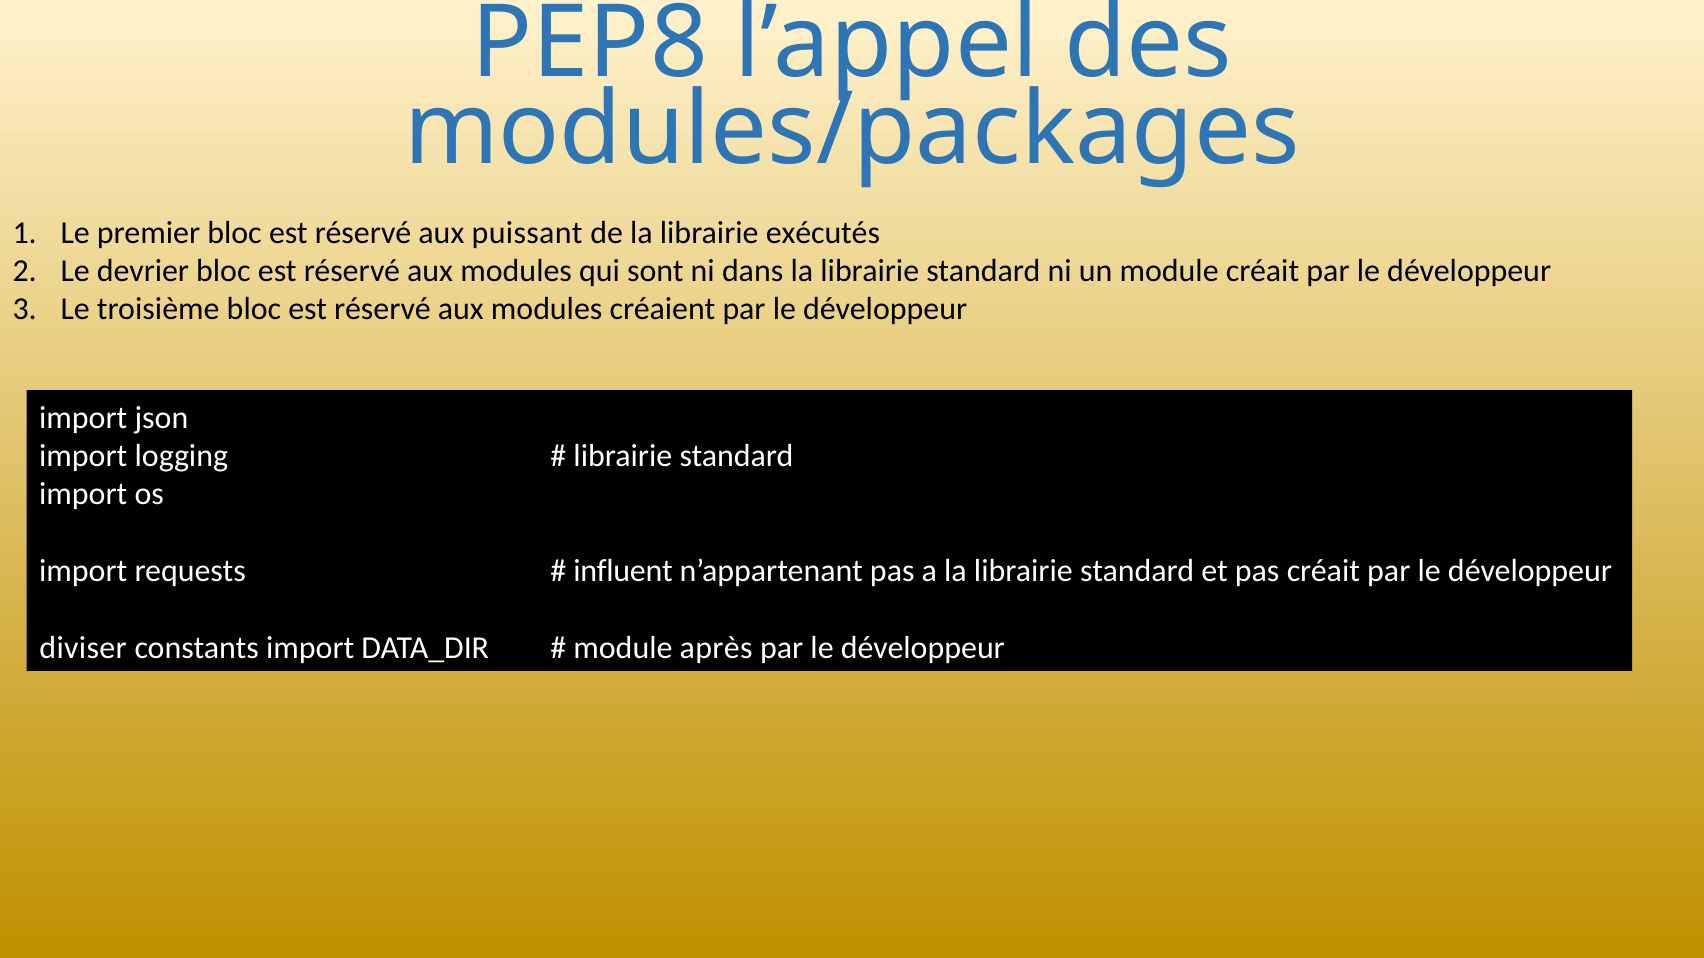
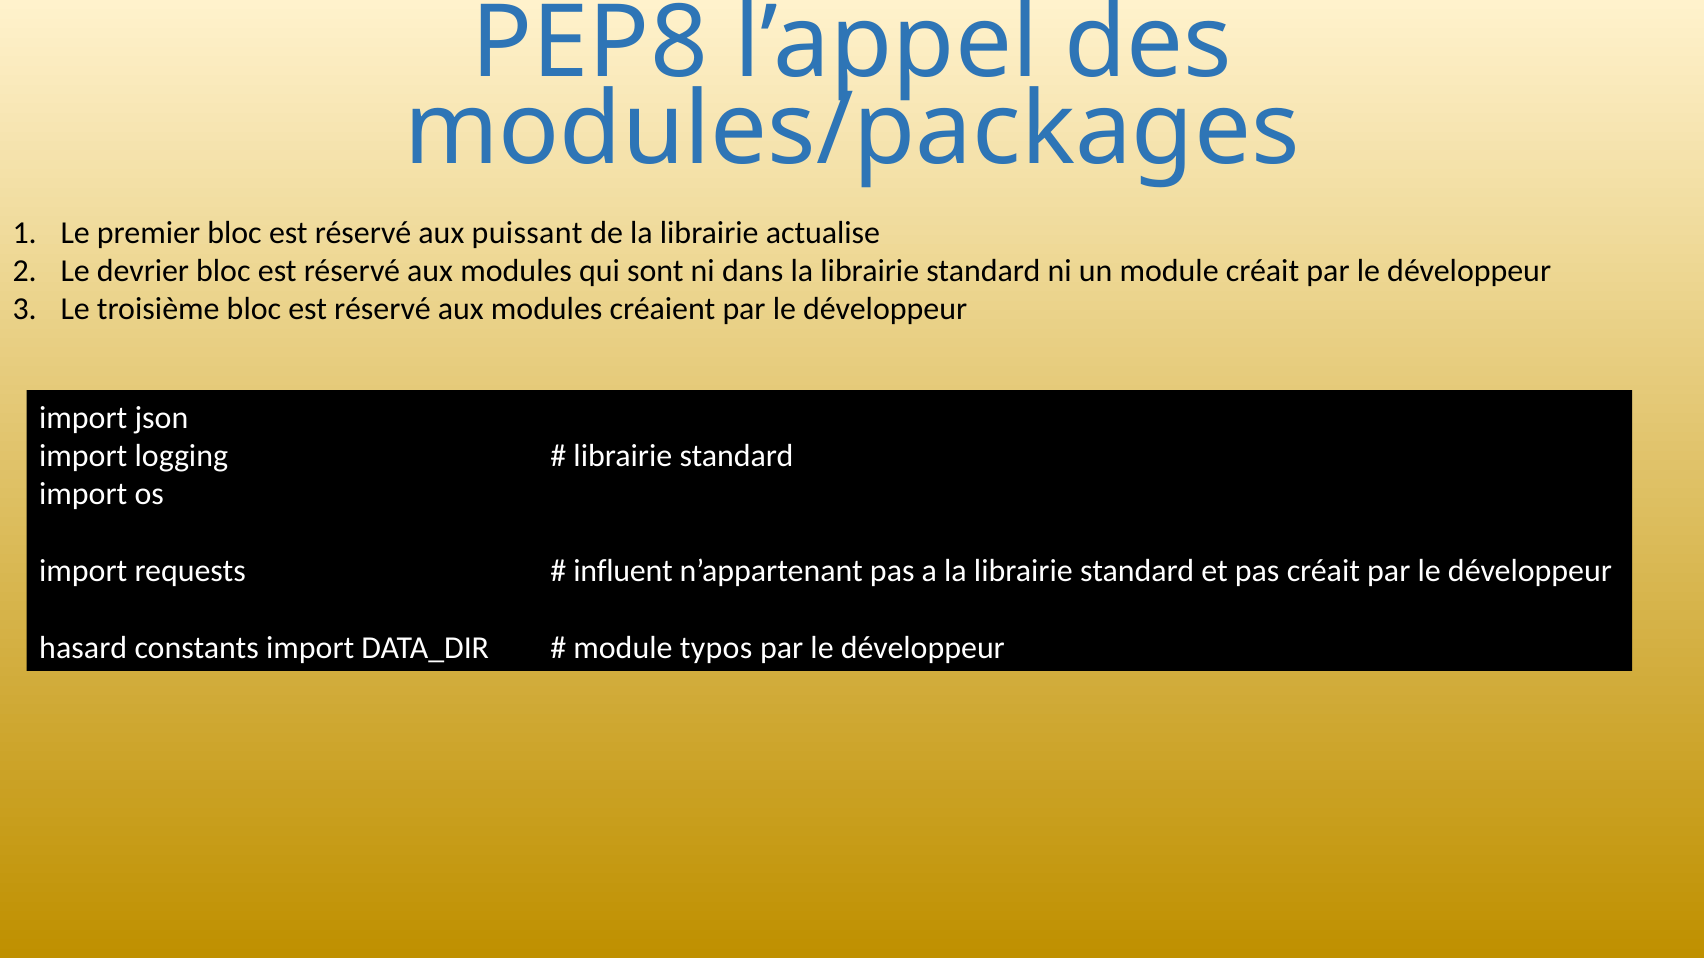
exécutés: exécutés -> actualise
diviser: diviser -> hasard
après: après -> typos
